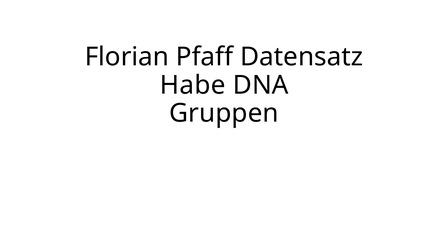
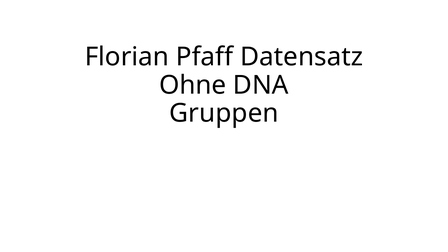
Habe: Habe -> Ohne
